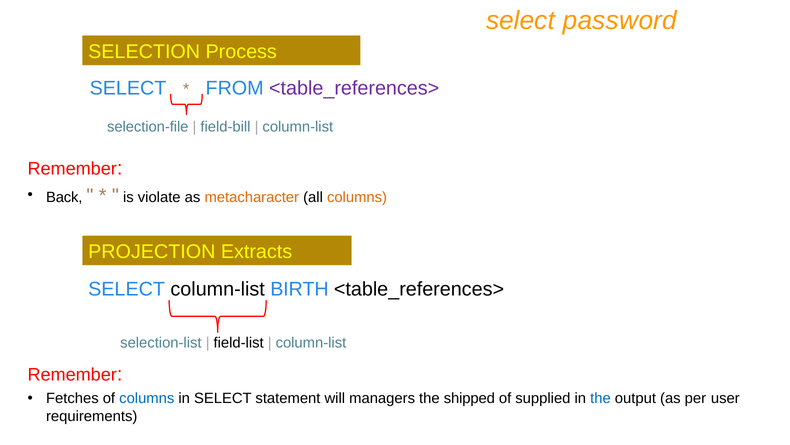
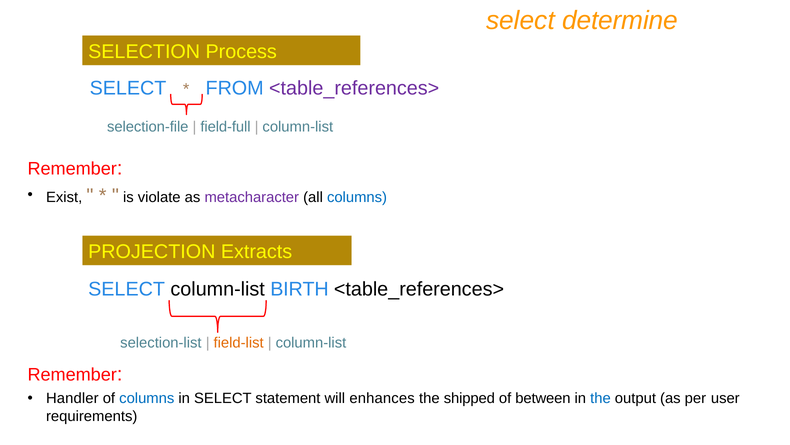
password: password -> determine
field-bill: field-bill -> field-full
Back: Back -> Exist
metacharacter colour: orange -> purple
columns at (357, 197) colour: orange -> blue
field-list colour: black -> orange
Fetches: Fetches -> Handler
managers: managers -> enhances
supplied: supplied -> between
